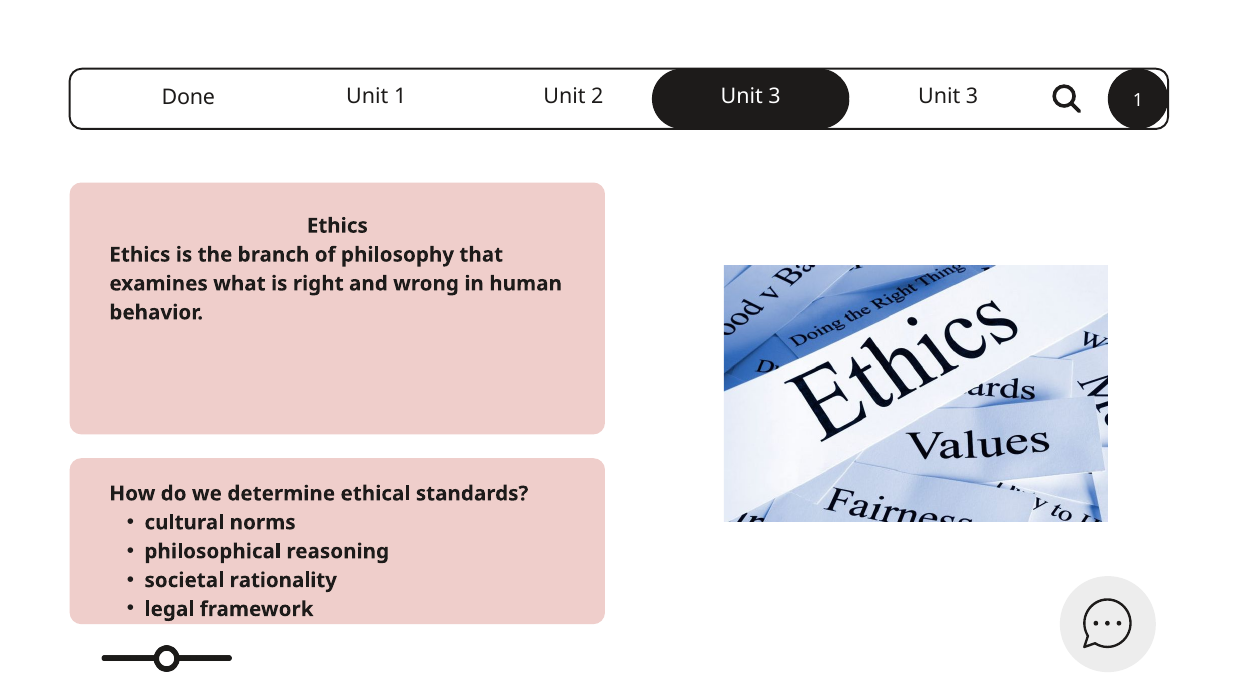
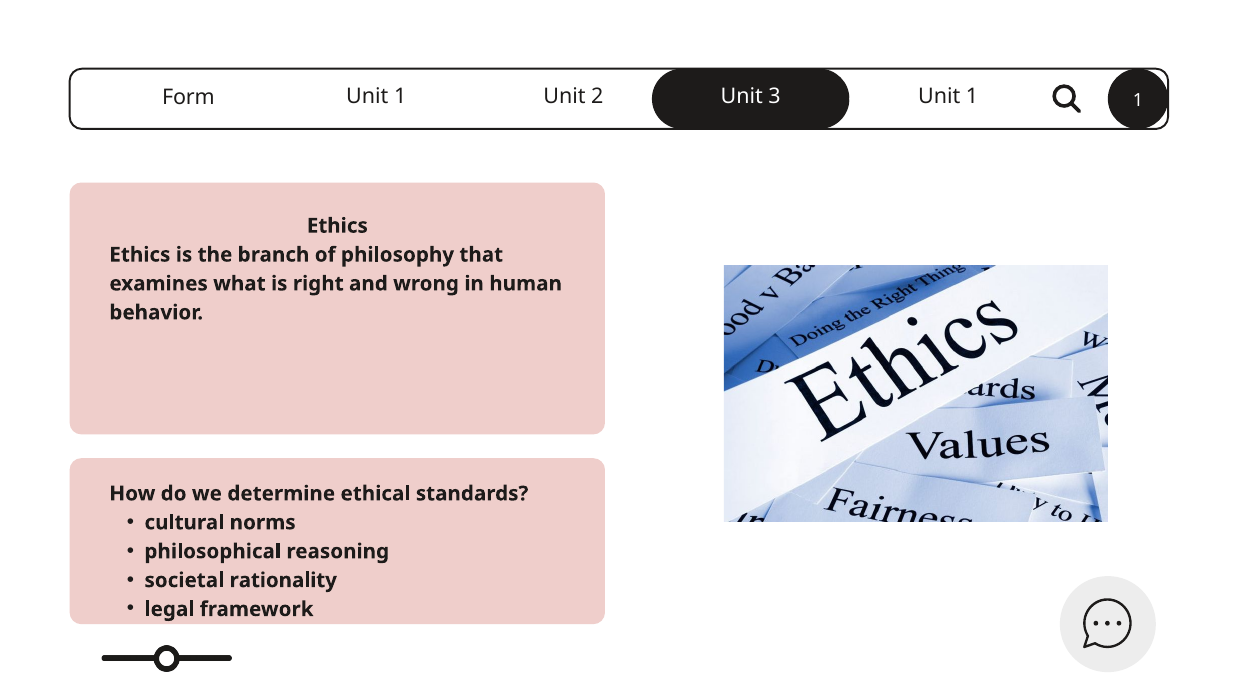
3 Unit 3: 3 -> 1
Done: Done -> Form
